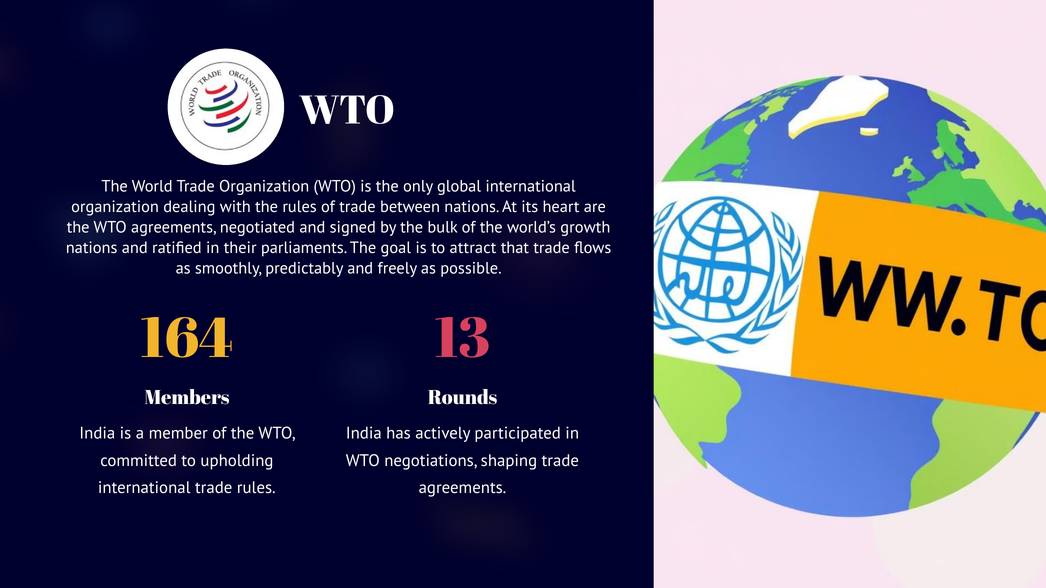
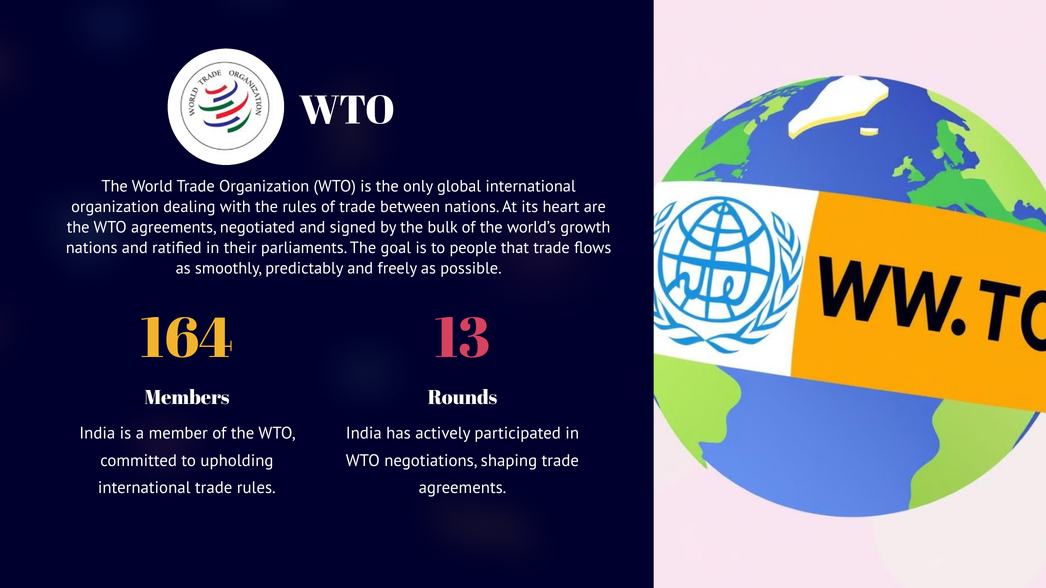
attract: attract -> people
